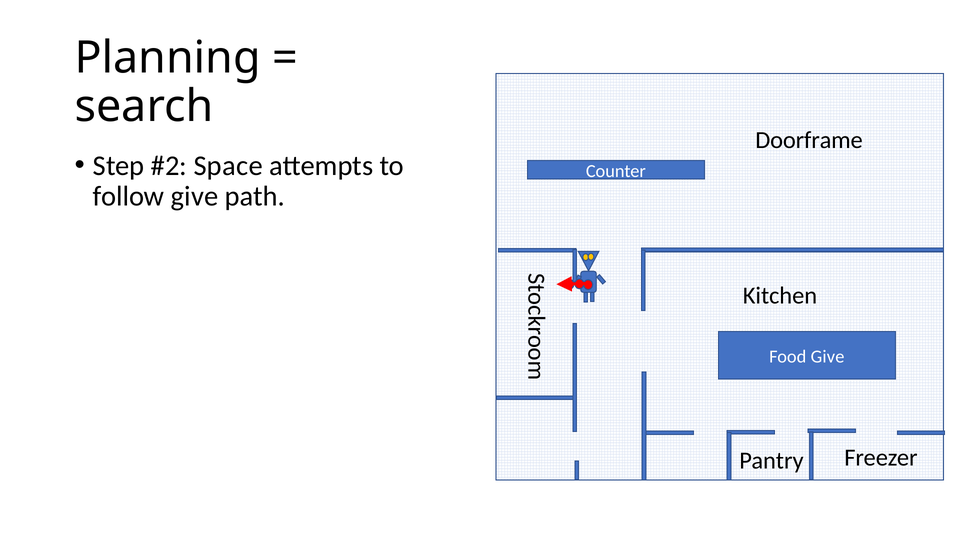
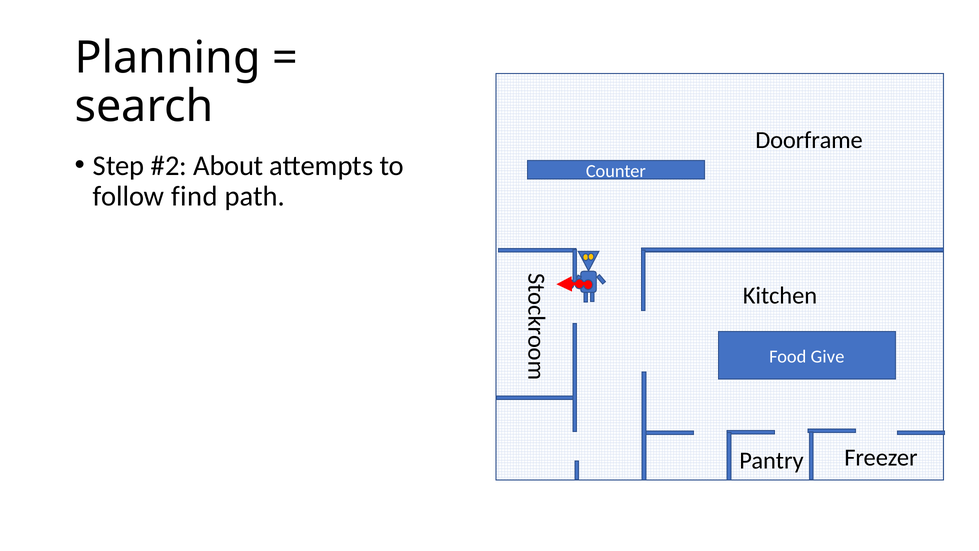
Space: Space -> About
follow give: give -> find
